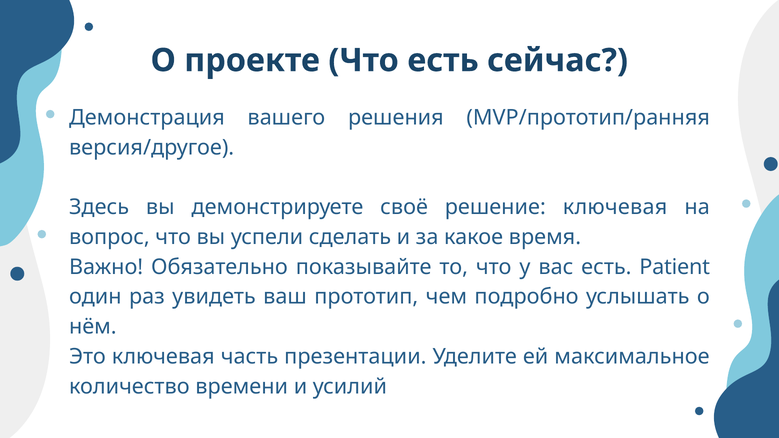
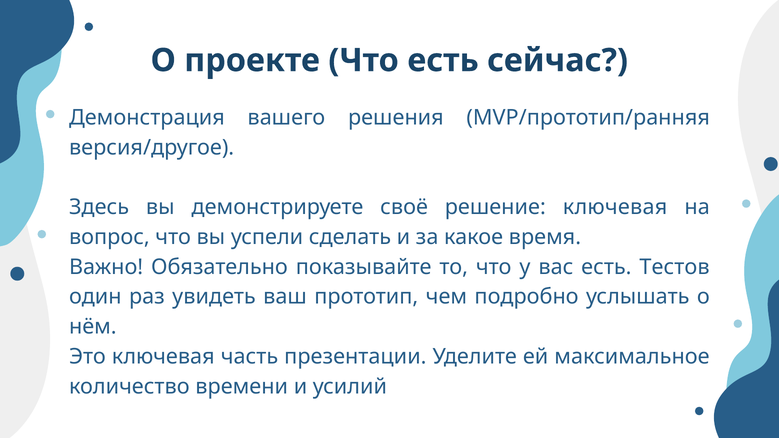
Patient: Patient -> Тестов
